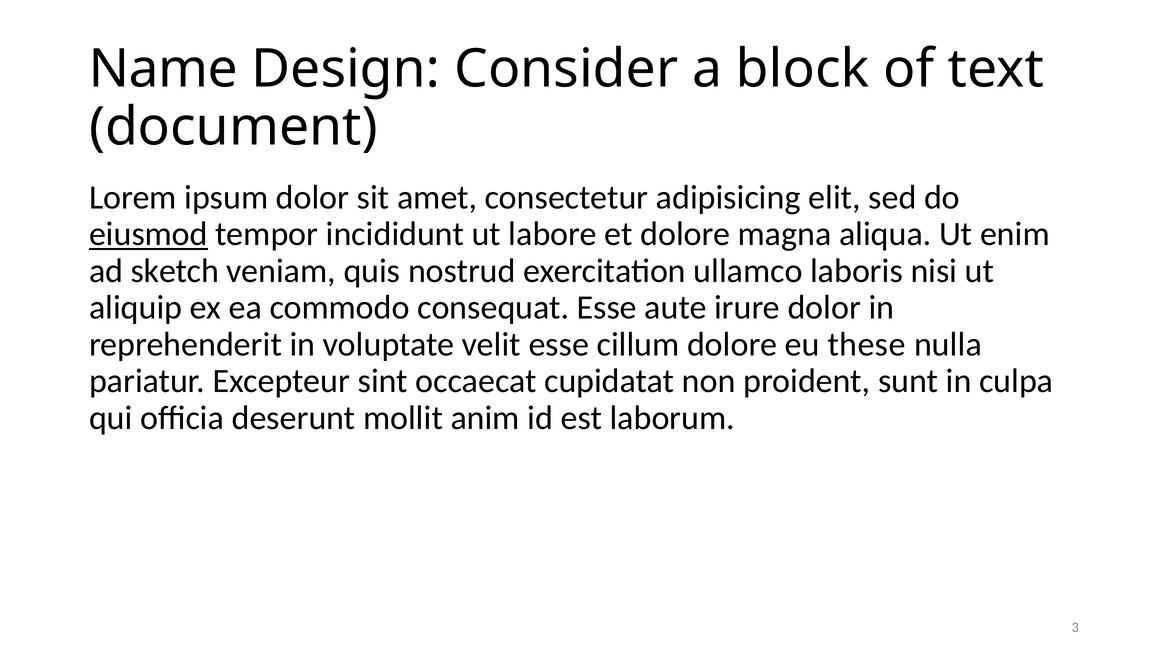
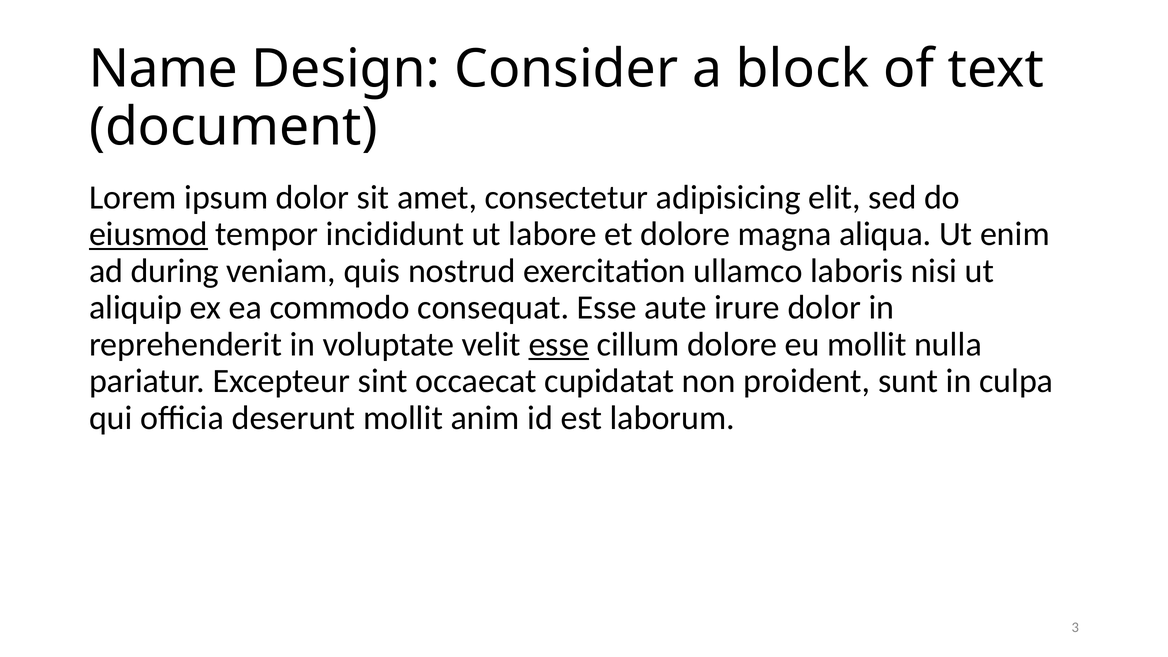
sketch: sketch -> during
esse at (559, 344) underline: none -> present
eu these: these -> mollit
